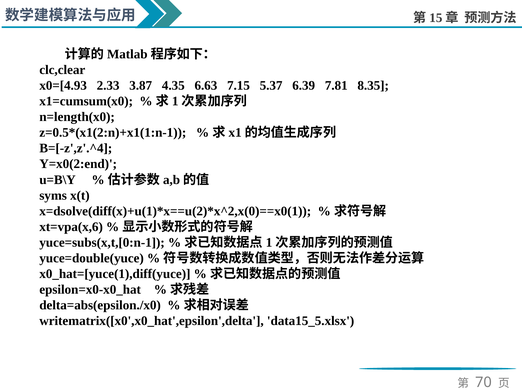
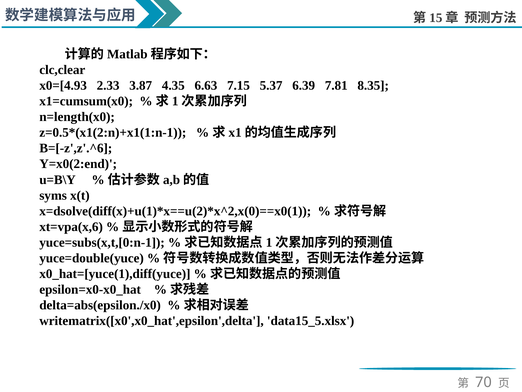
B=[-z',z'.^4: B=[-z',z'.^4 -> B=[-z',z'.^6
